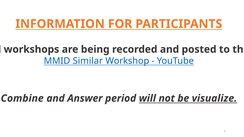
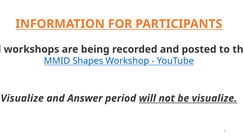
Similar: Similar -> Shapes
Combine at (22, 99): Combine -> Visualize
